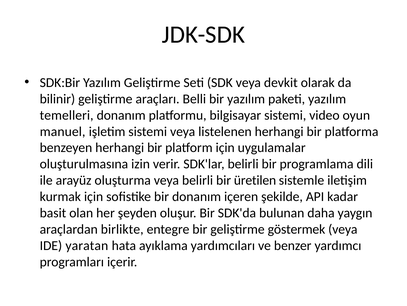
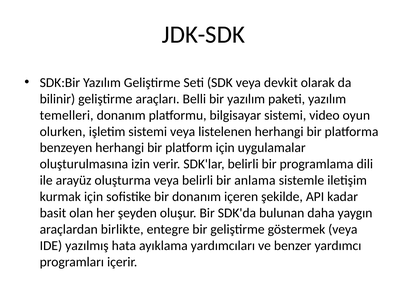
manuel: manuel -> olurken
üretilen: üretilen -> anlama
yaratan: yaratan -> yazılmış
